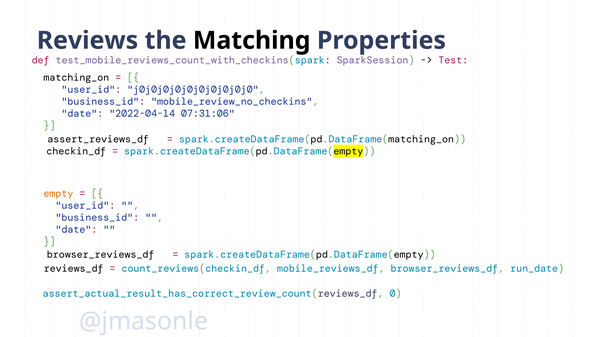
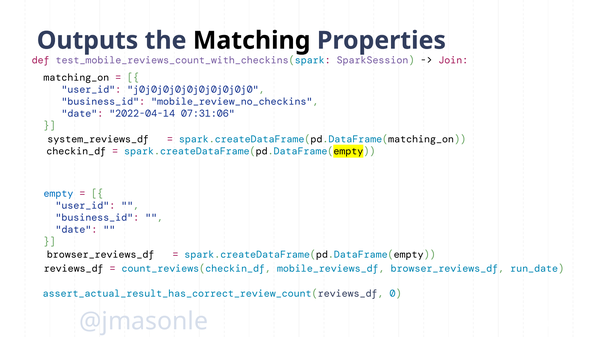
Reviews: Reviews -> Outputs
Test: Test -> Join
assert_reviews_df: assert_reviews_df -> system_reviews_df
empty colour: orange -> blue
